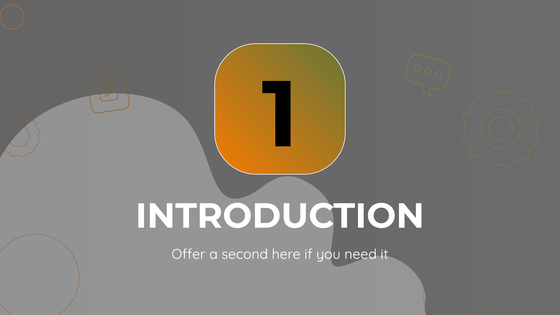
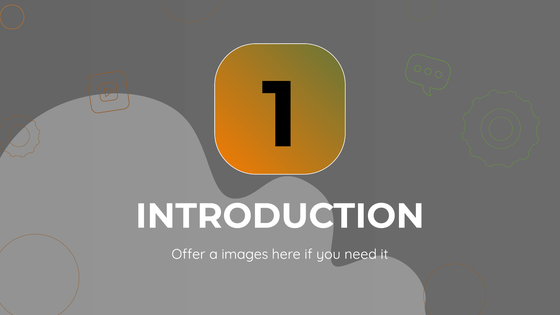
second: second -> images
